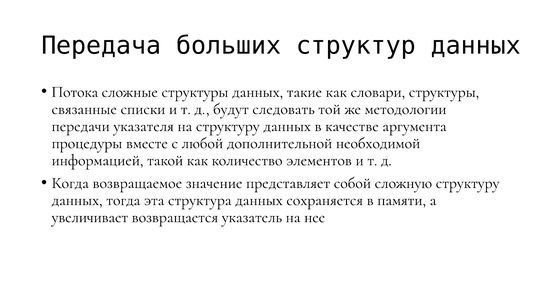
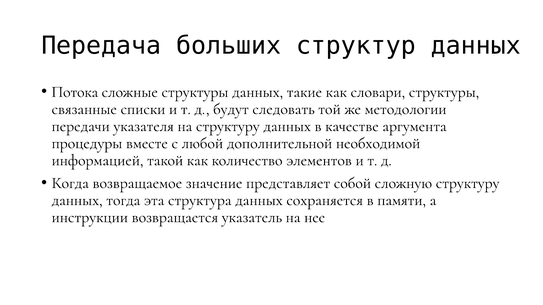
увеличивает: увеличивает -> инструкции
